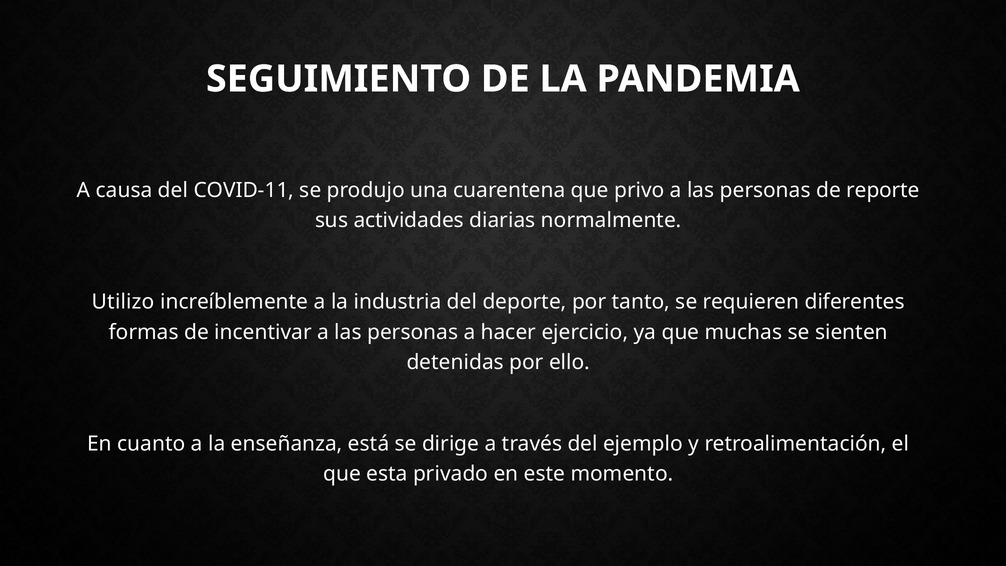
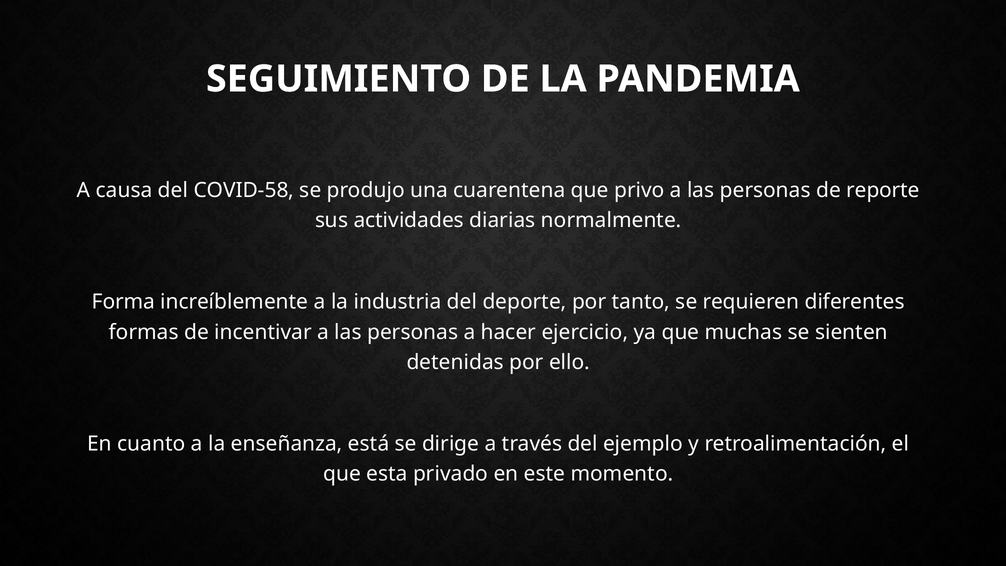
COVID-11: COVID-11 -> COVID-58
Utilizo: Utilizo -> Forma
